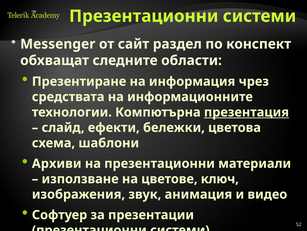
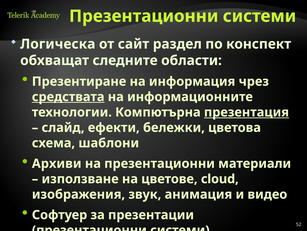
Messenger: Messenger -> Логическа
средствата underline: none -> present
ключ: ключ -> cloud
